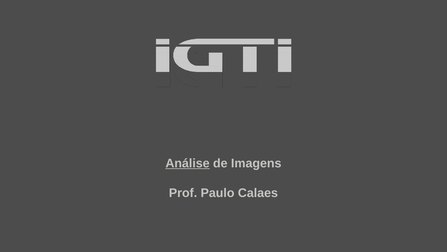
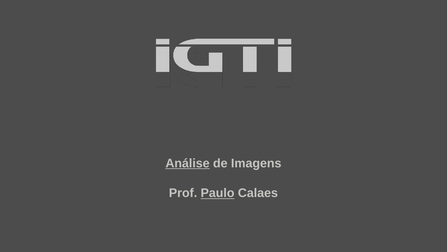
Paulo underline: none -> present
